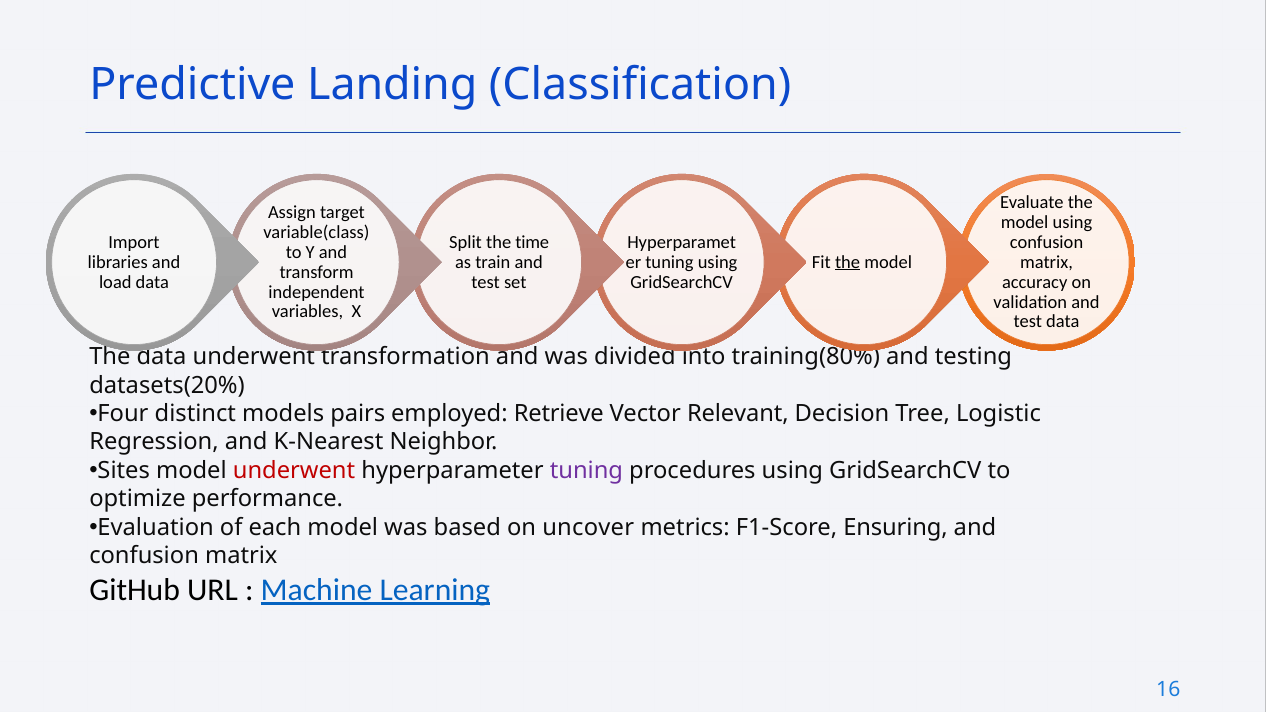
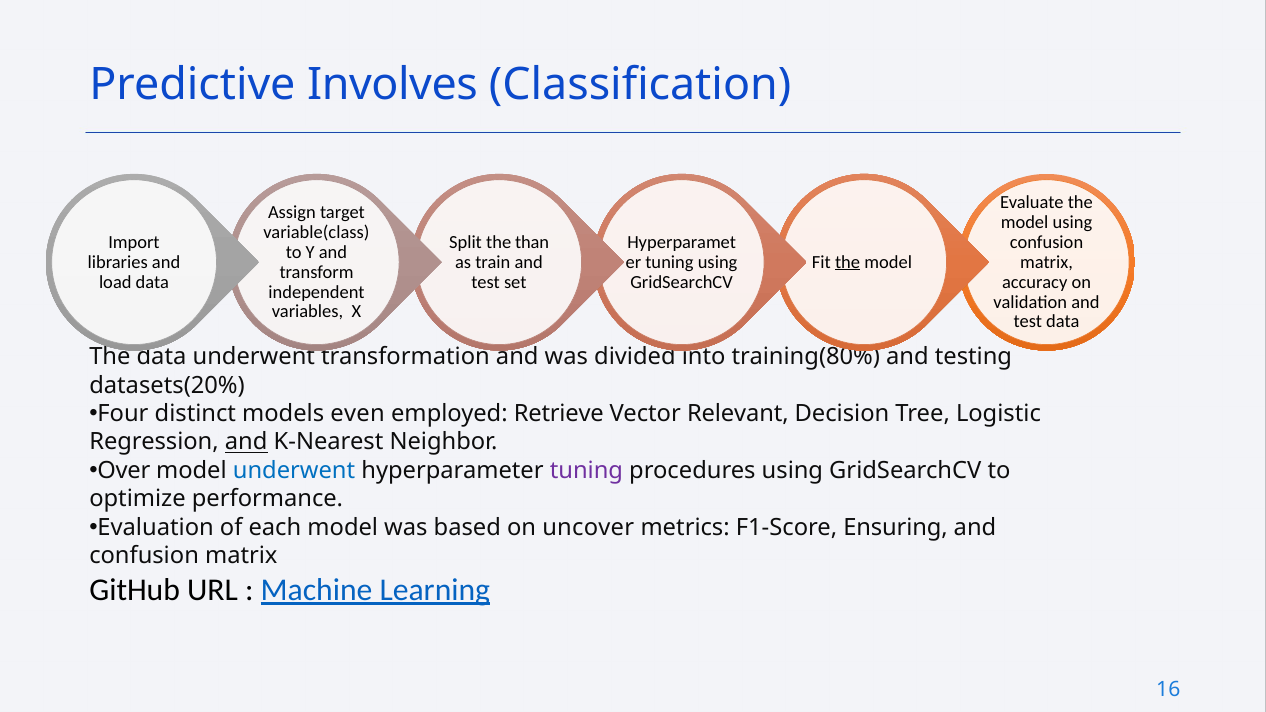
Landing: Landing -> Involves
time: time -> than
pairs: pairs -> even
and at (246, 442) underline: none -> present
Sites: Sites -> Over
underwent at (294, 471) colour: red -> blue
